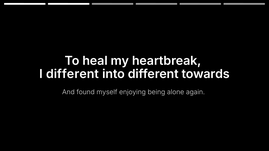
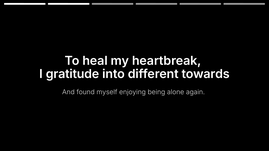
I different: different -> gratitude
